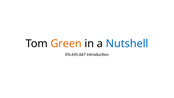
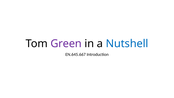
Green colour: orange -> purple
